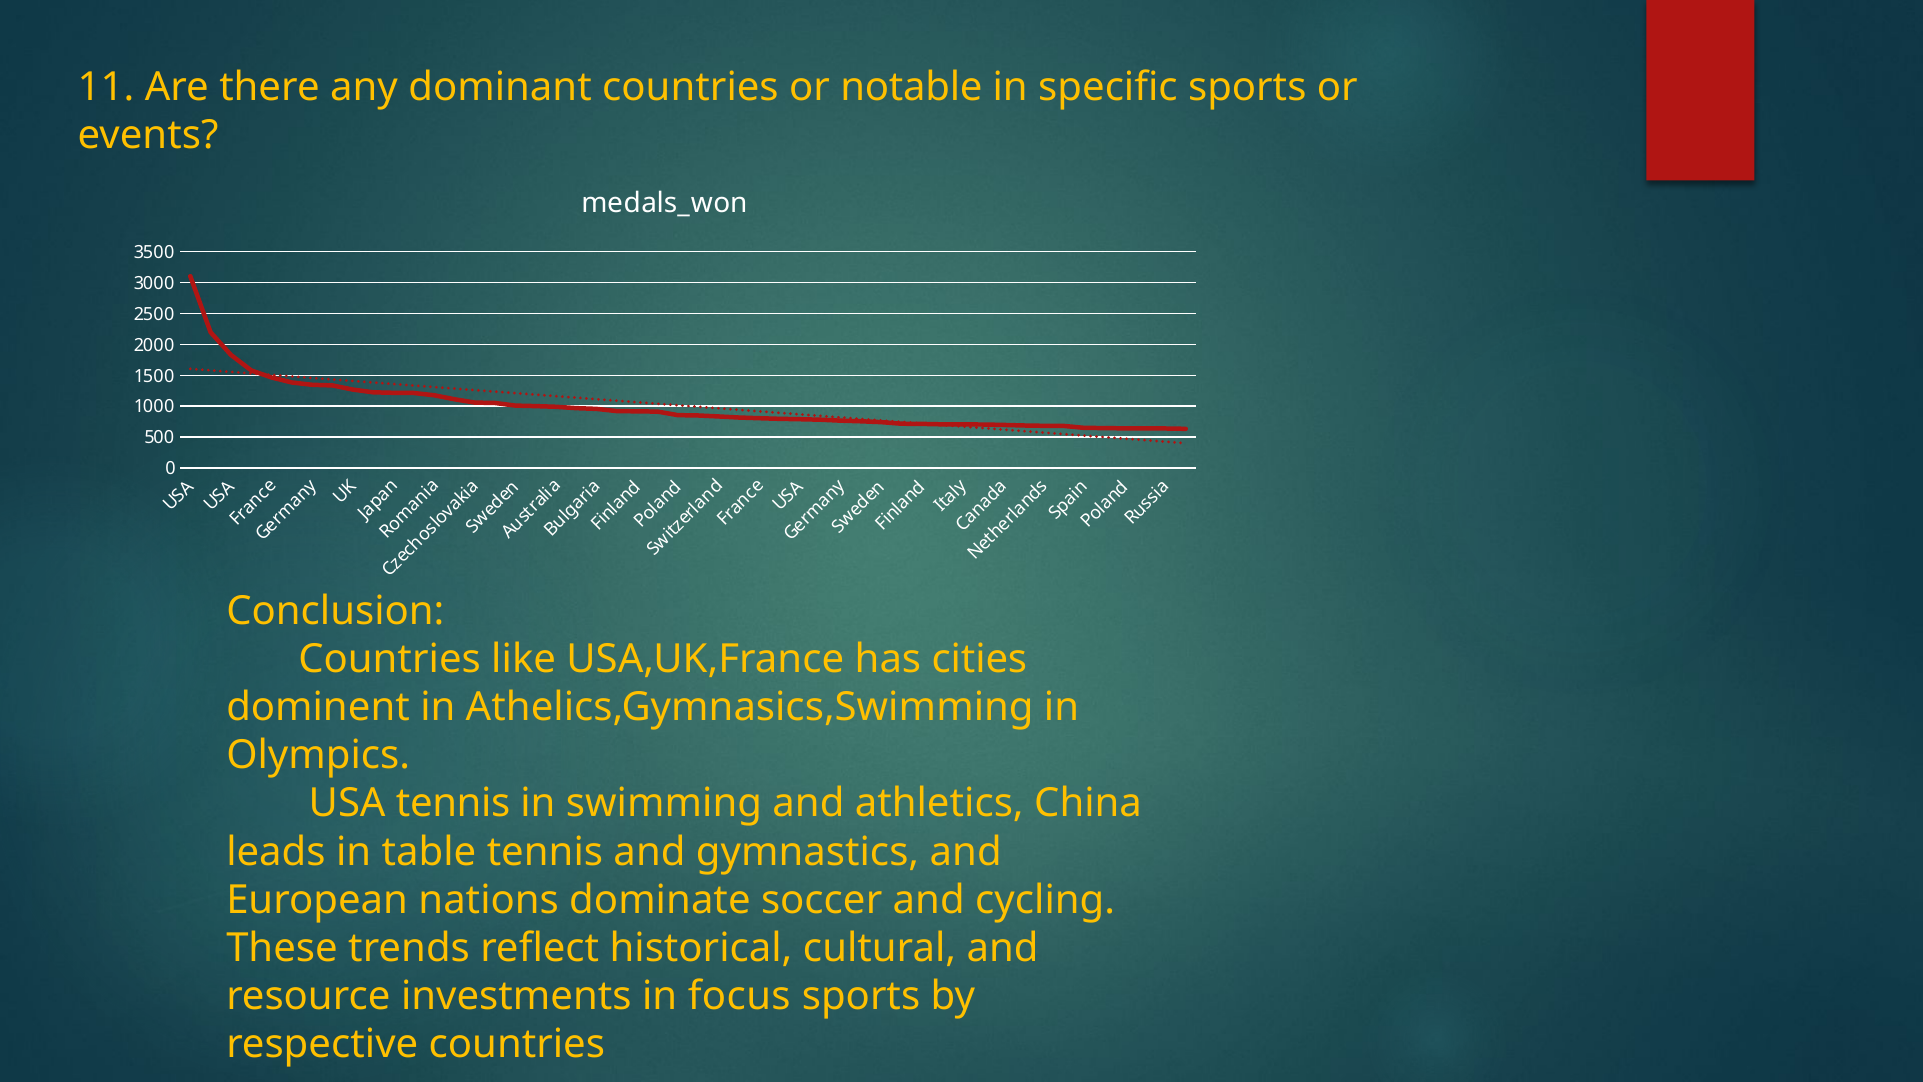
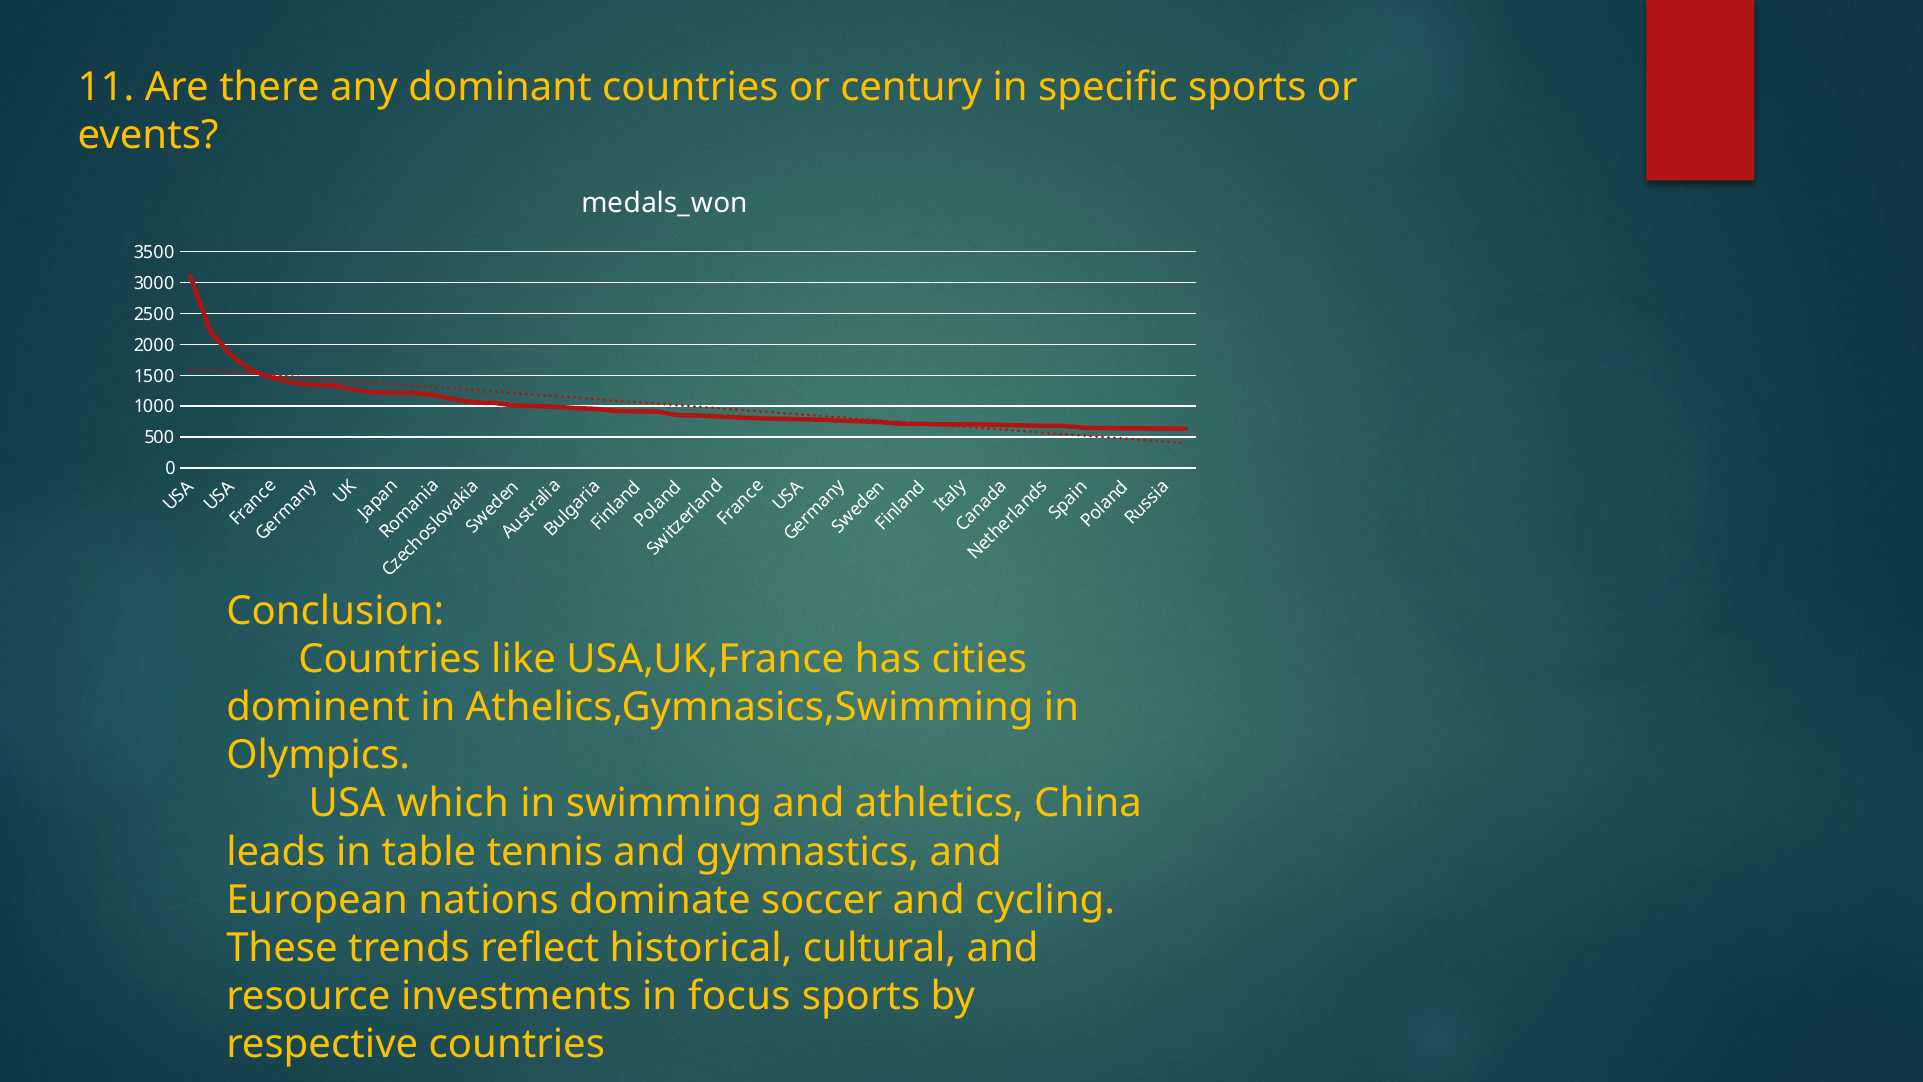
notable: notable -> century
USA tennis: tennis -> which
